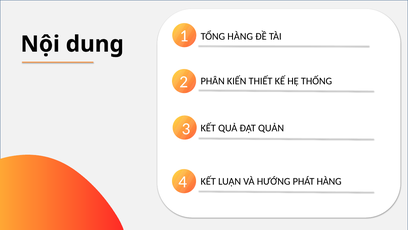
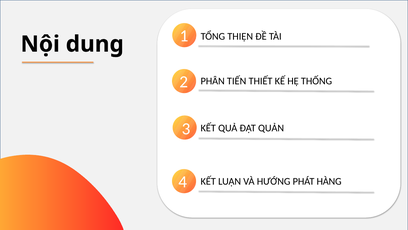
HÀNG at (240, 36): HÀNG -> THIỆN
KIẾN: KIẾN -> TIẾN
